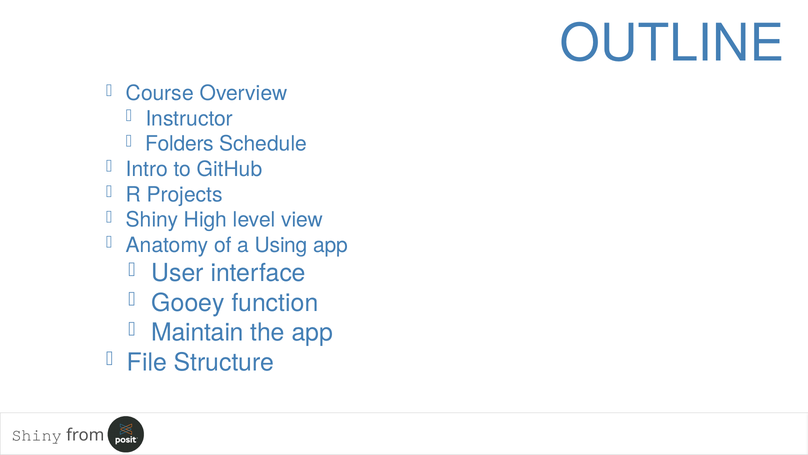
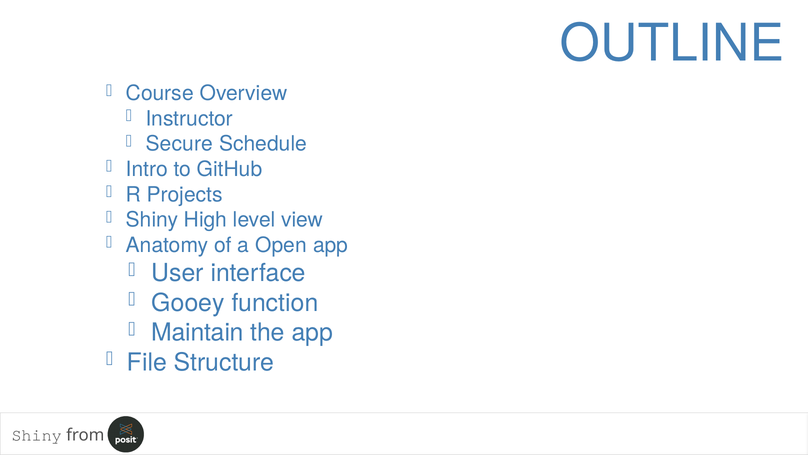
Folders: Folders -> Secure
Using: Using -> Open
